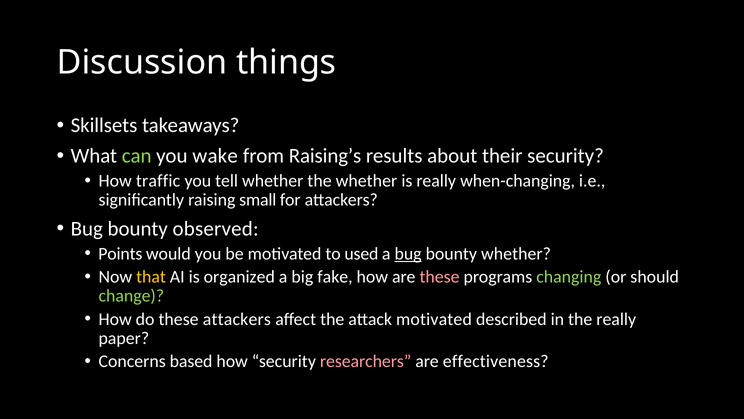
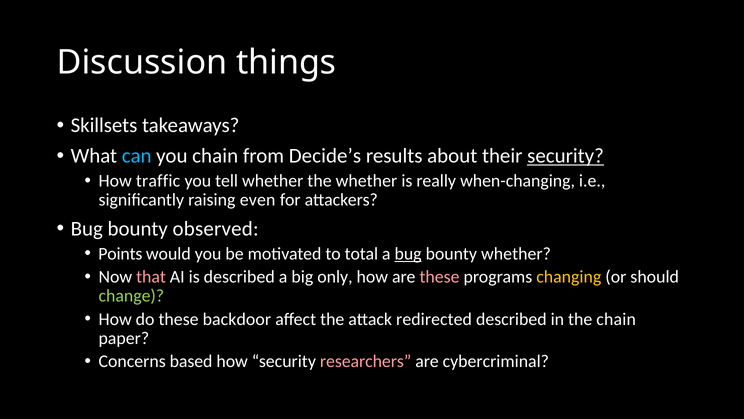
can colour: light green -> light blue
you wake: wake -> chain
Raising’s: Raising’s -> Decide’s
security at (566, 156) underline: none -> present
small: small -> even
used: used -> total
that colour: yellow -> pink
is organized: organized -> described
fake: fake -> only
changing colour: light green -> yellow
these attackers: attackers -> backdoor
attack motivated: motivated -> redirected
the really: really -> chain
effectiveness: effectiveness -> cybercriminal
